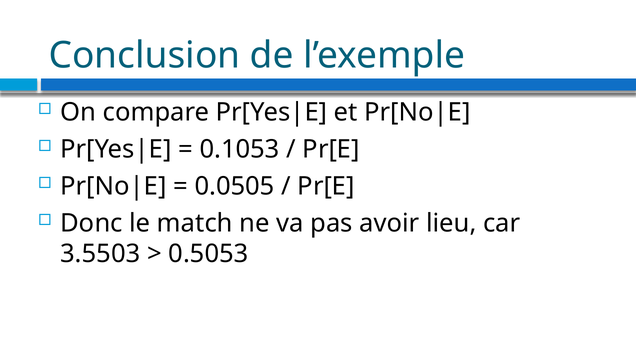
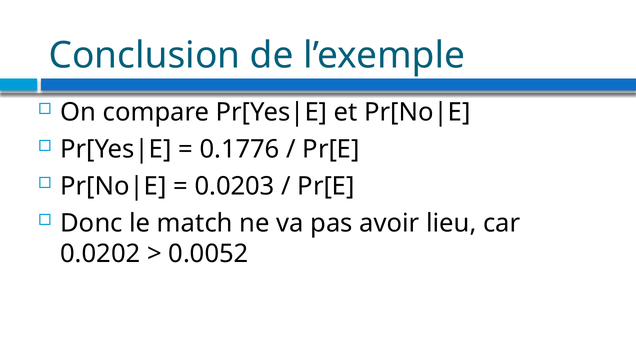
0.1053: 0.1053 -> 0.1776
0.0505: 0.0505 -> 0.0203
3.5503: 3.5503 -> 0.0202
0.5053: 0.5053 -> 0.0052
